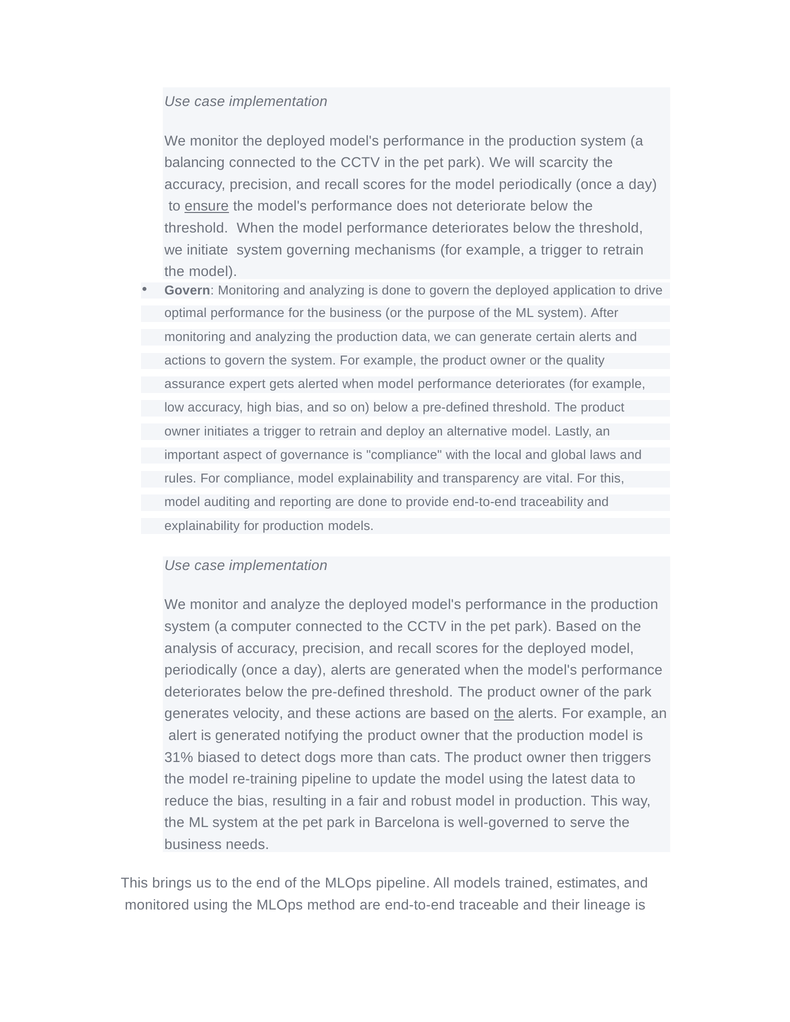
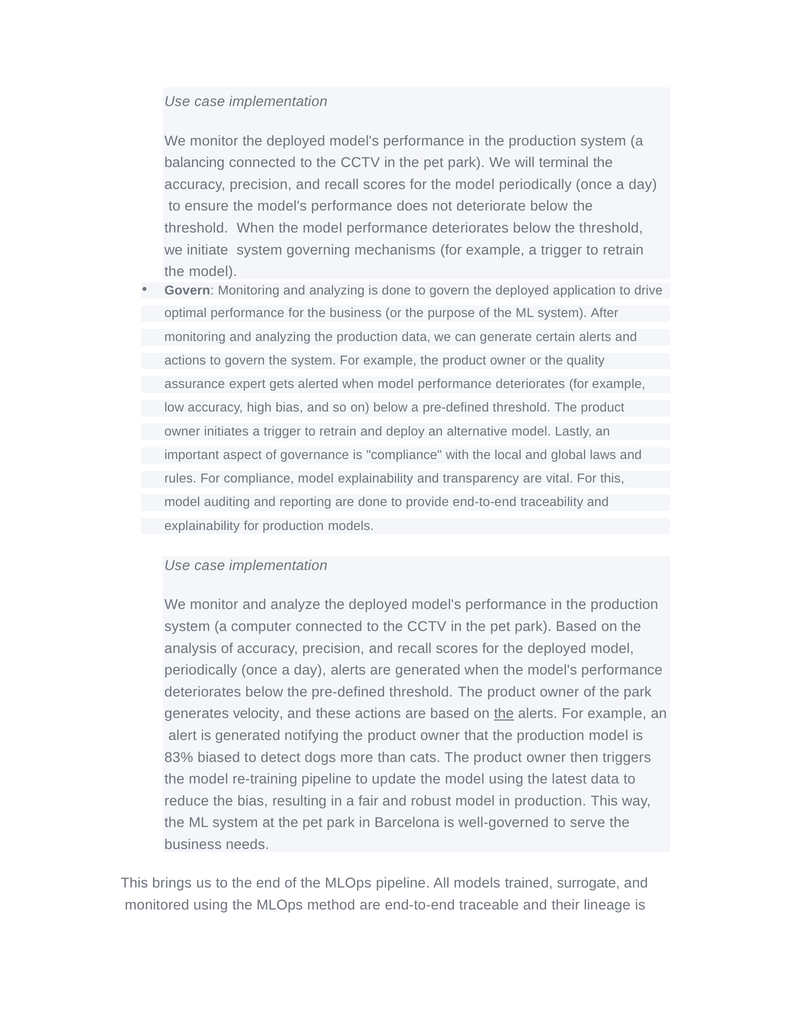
scarcity: scarcity -> terminal
ensure underline: present -> none
31%: 31% -> 83%
estimates: estimates -> surrogate
